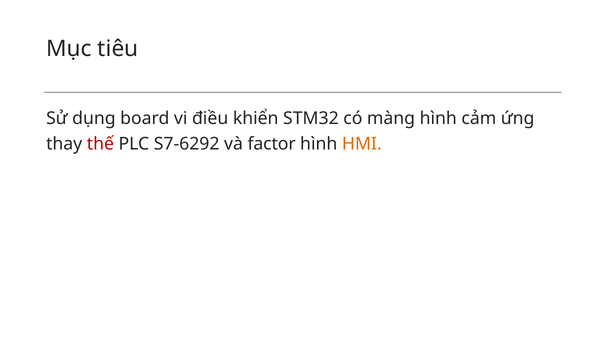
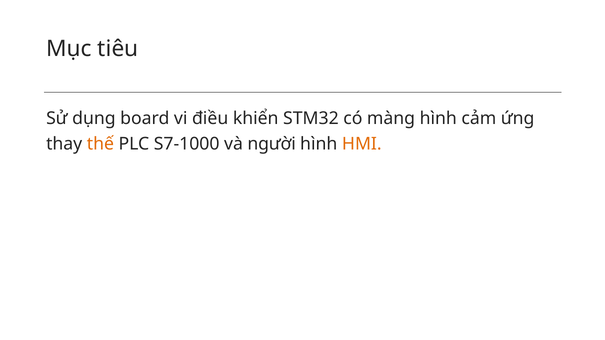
thế colour: red -> orange
S7-6292: S7-6292 -> S7-1000
factor: factor -> người
